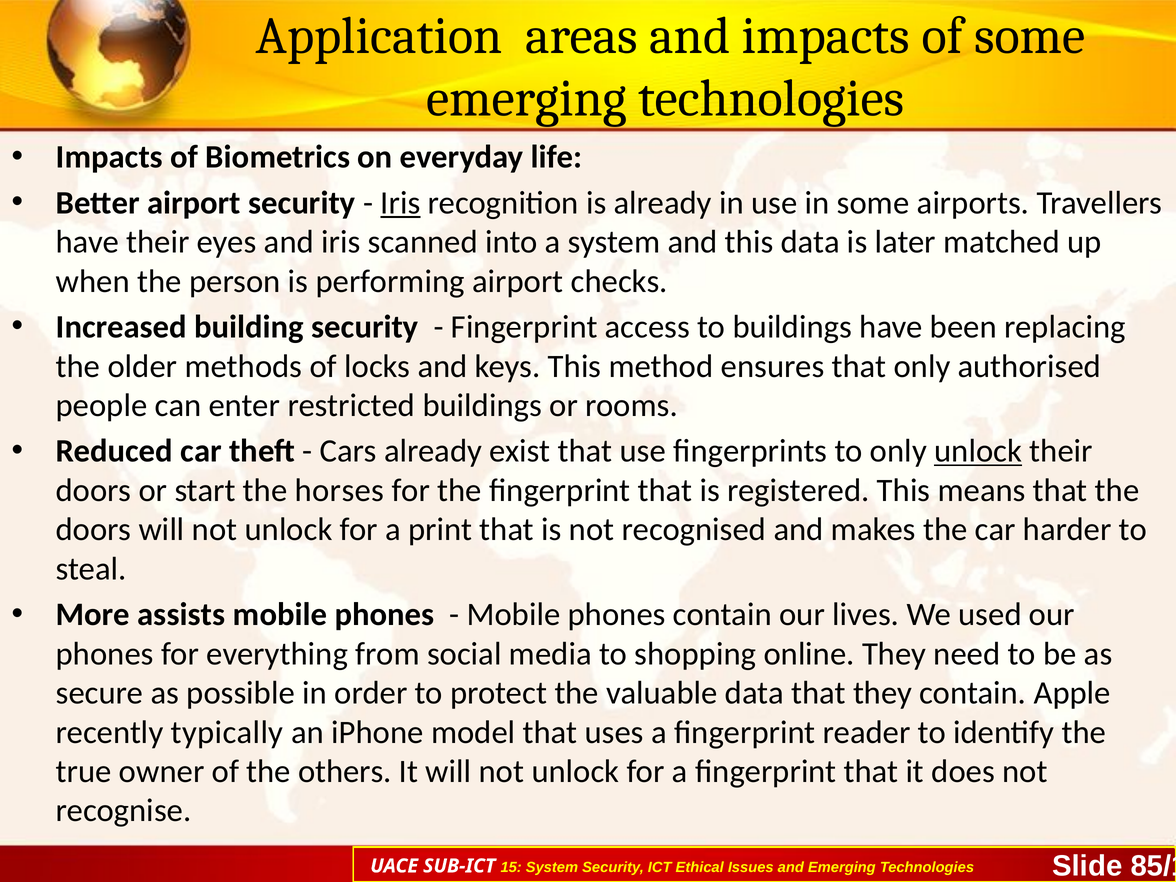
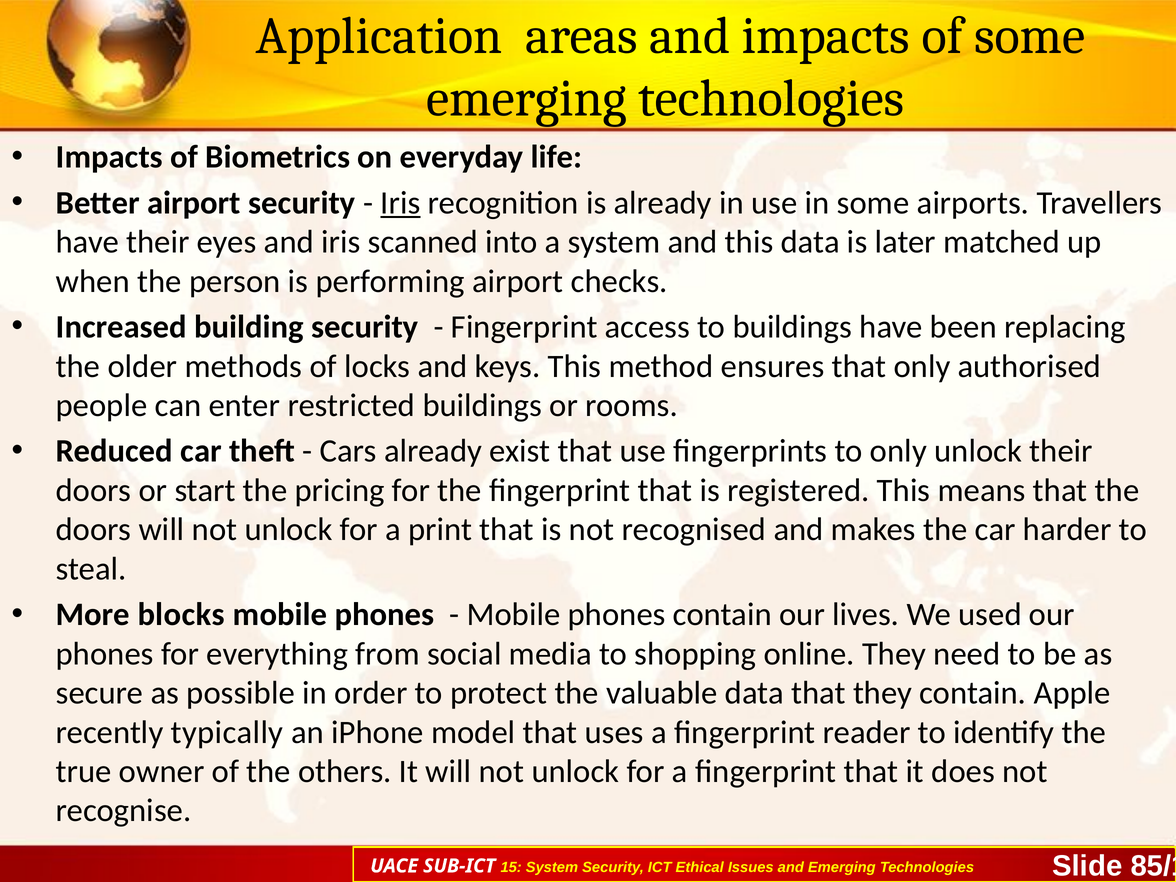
unlock at (978, 451) underline: present -> none
horses: horses -> pricing
assists: assists -> blocks
